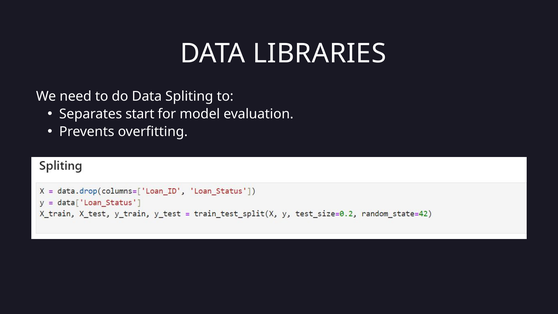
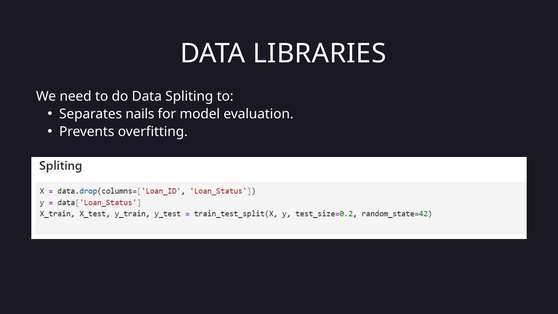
start: start -> nails
